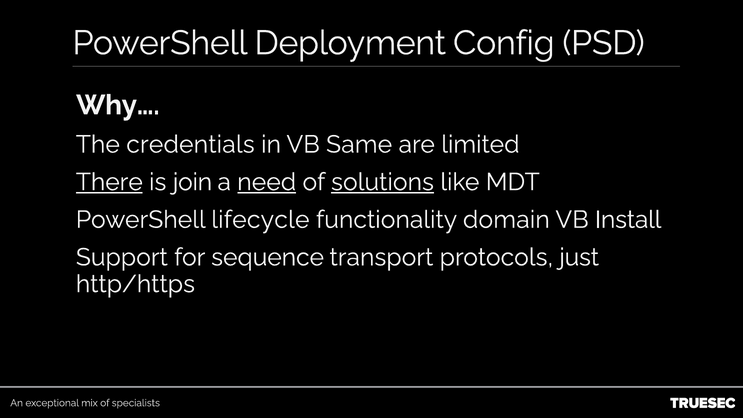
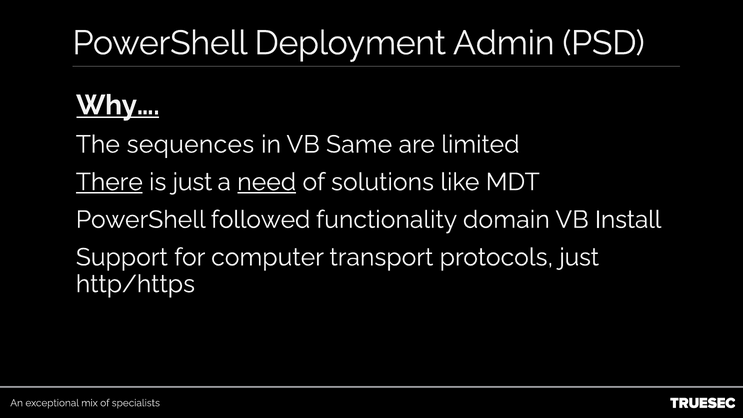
Config: Config -> Admin
Why… underline: none -> present
credentials: credentials -> sequences
is join: join -> just
solutions underline: present -> none
lifecycle: lifecycle -> followed
sequence: sequence -> computer
